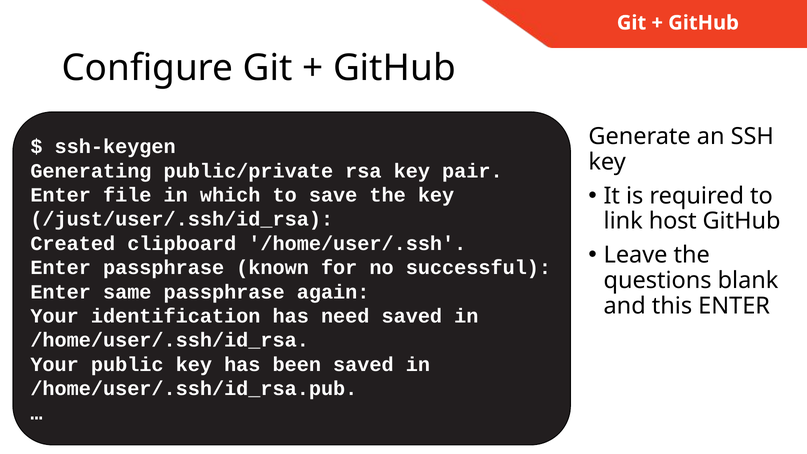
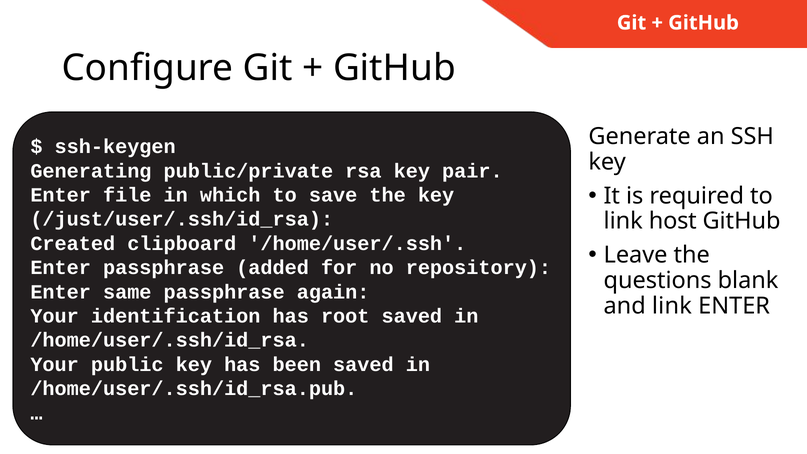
known: known -> added
successful: successful -> repository
and this: this -> link
need: need -> root
